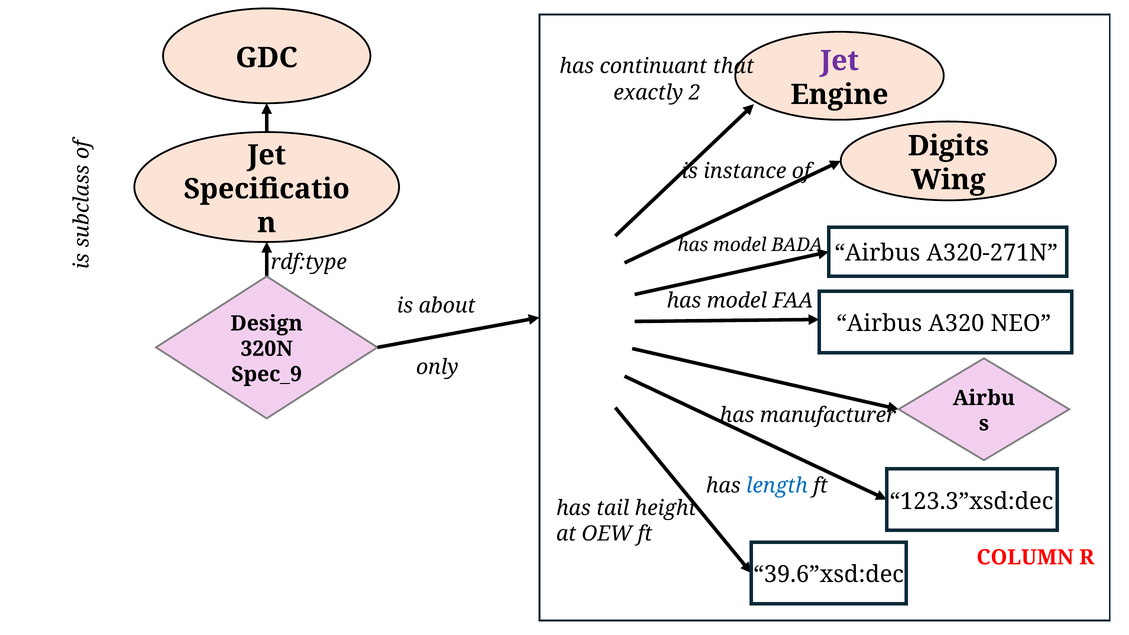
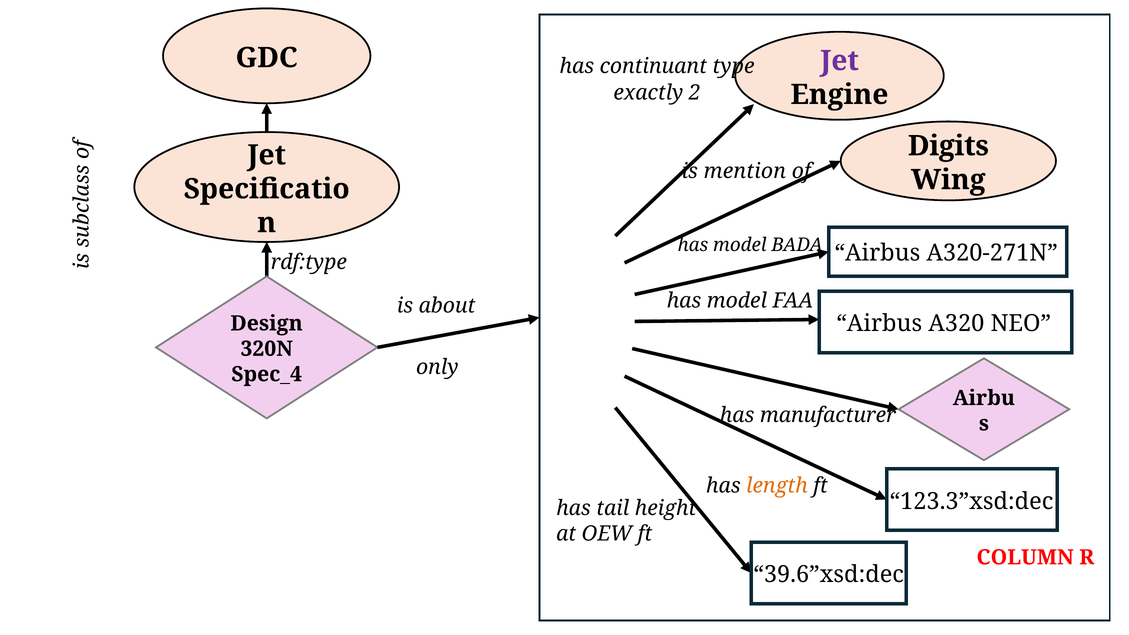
that: that -> type
instance: instance -> mention
Spec_9: Spec_9 -> Spec_4
length colour: blue -> orange
